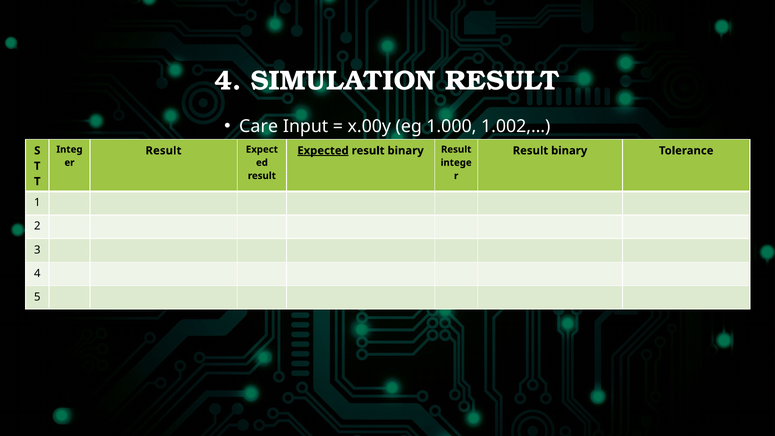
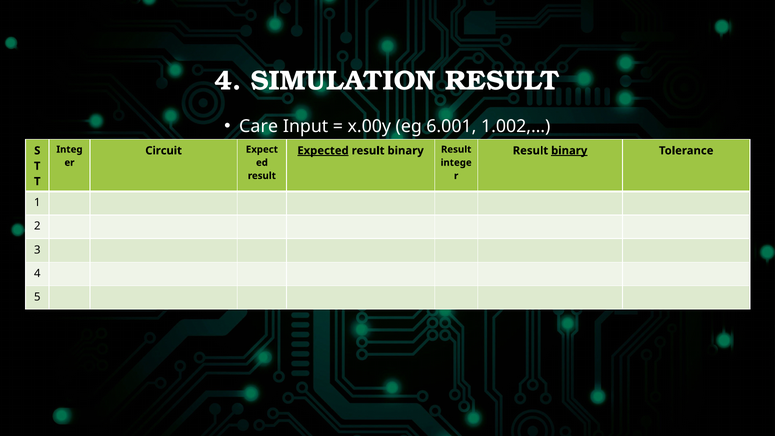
1.000: 1.000 -> 6.001
Result at (163, 151): Result -> Circuit
binary at (569, 151) underline: none -> present
